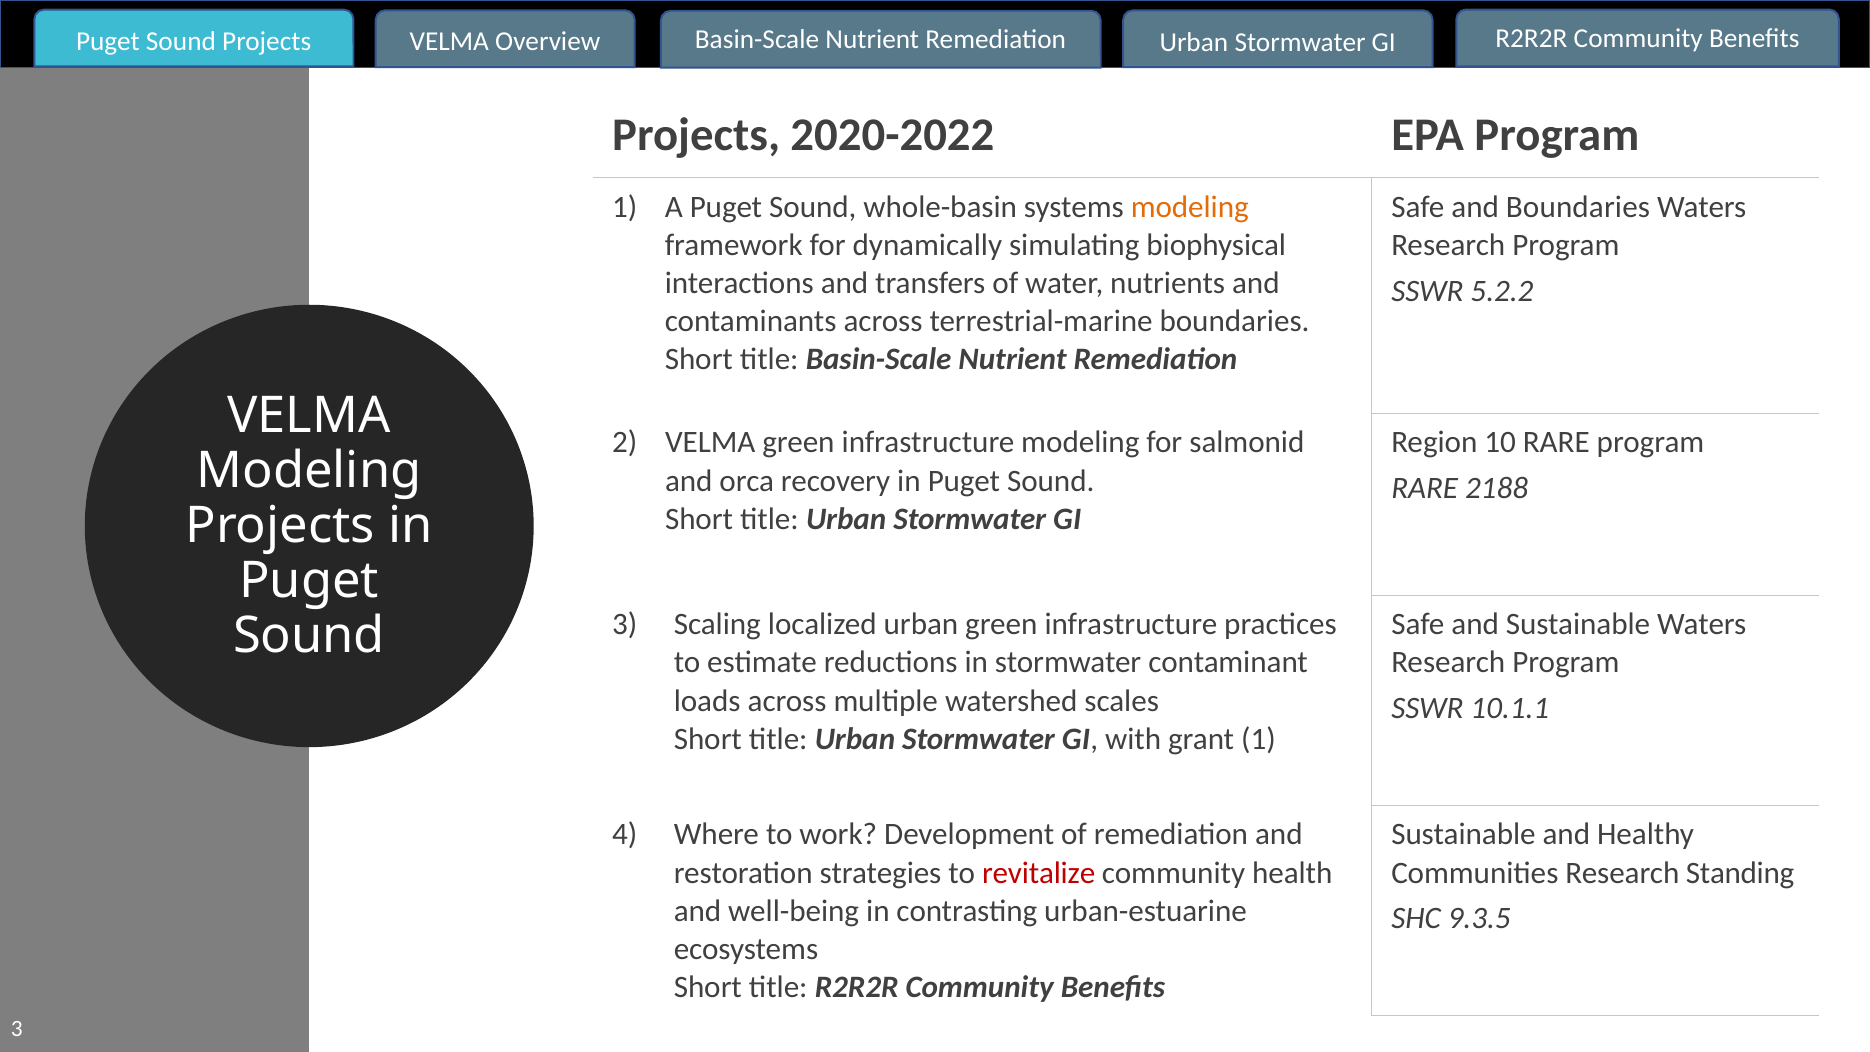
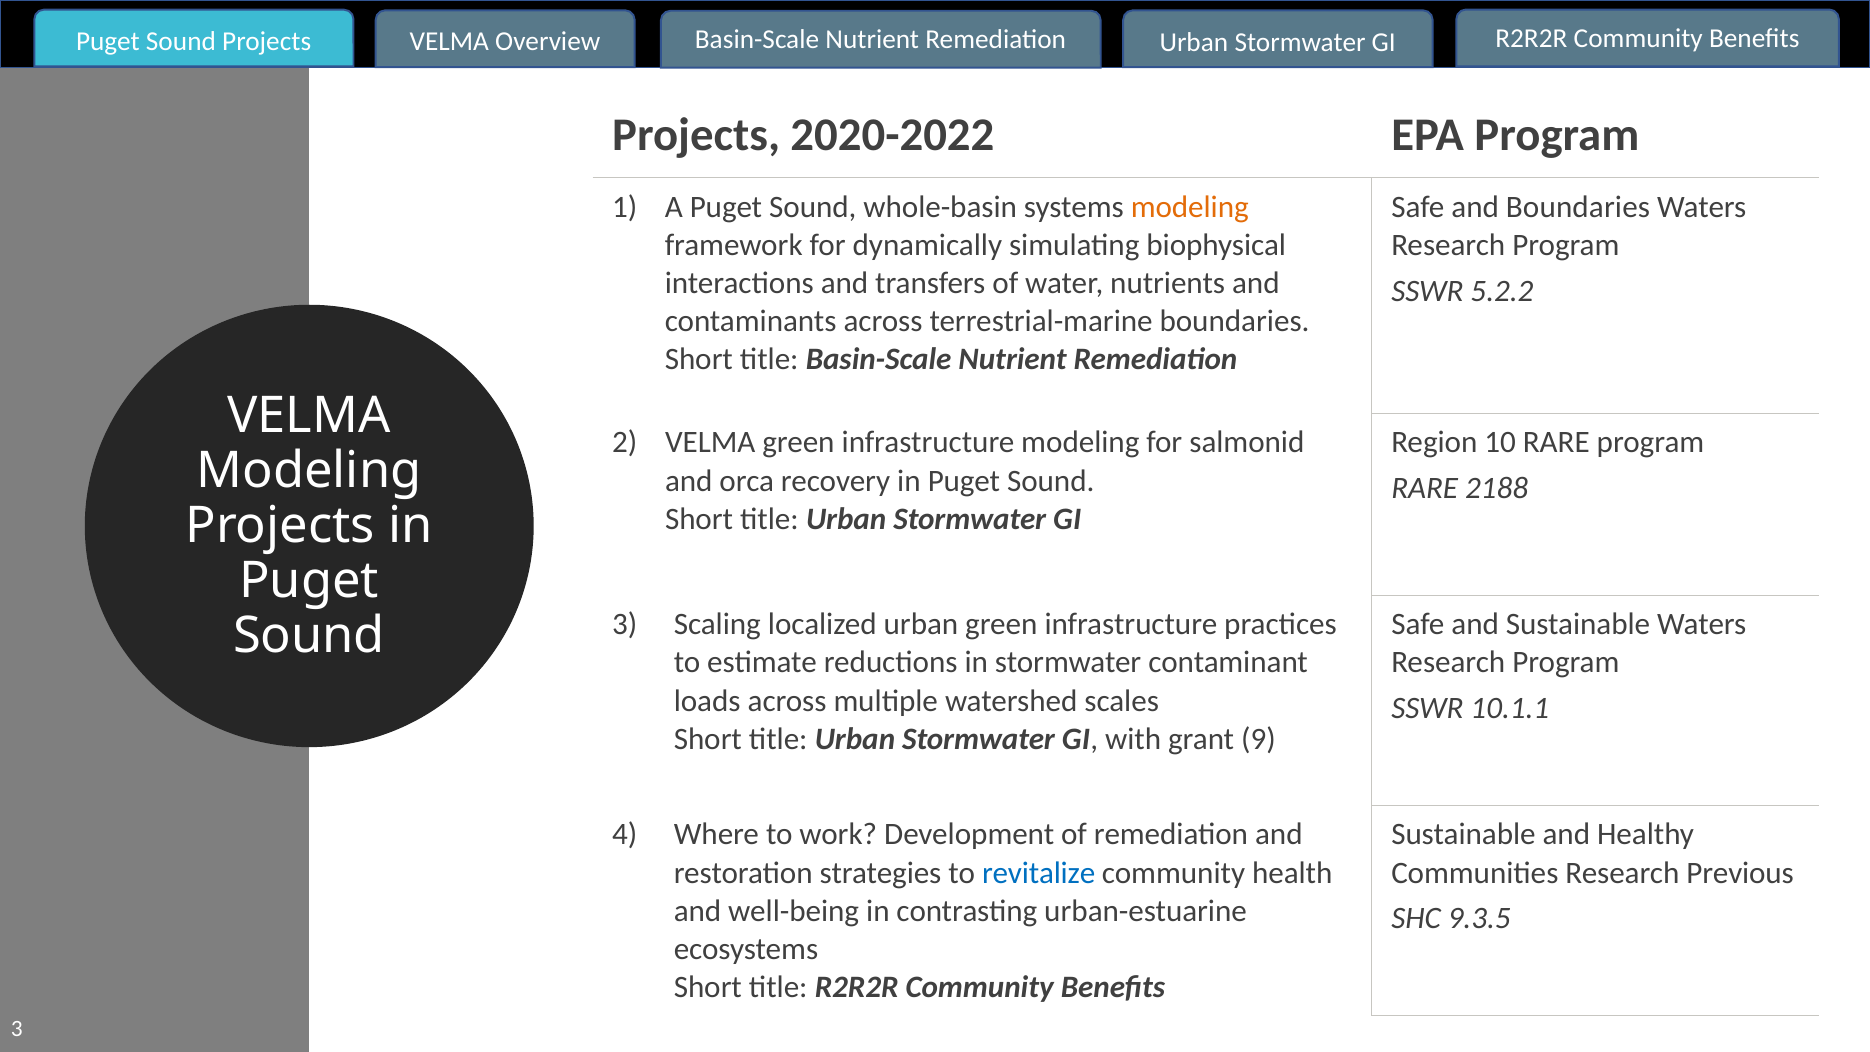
grant 1: 1 -> 9
revitalize colour: red -> blue
Standing: Standing -> Previous
